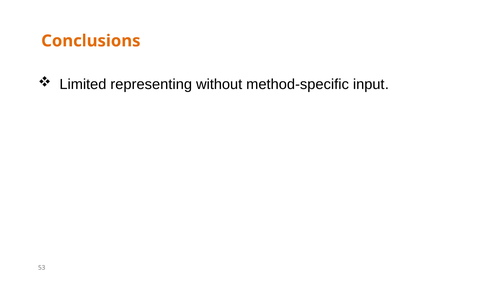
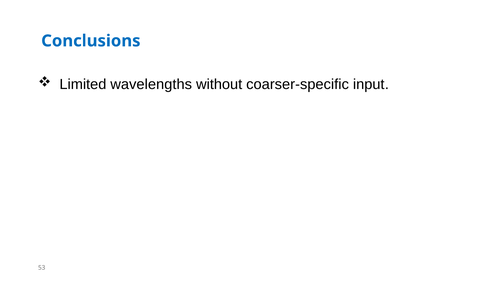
Conclusions colour: orange -> blue
representing: representing -> wavelengths
method-specific: method-specific -> coarser-specific
